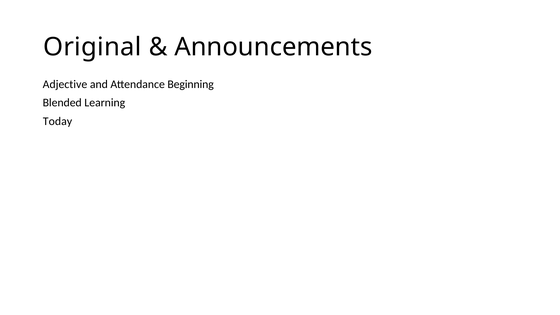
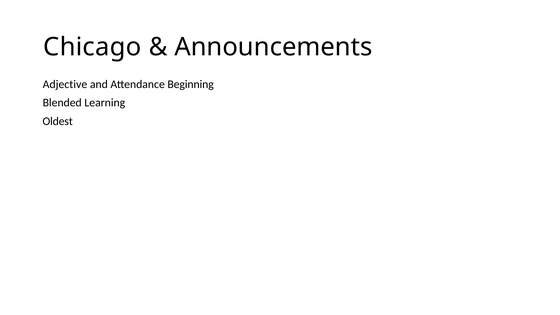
Original: Original -> Chicago
Today: Today -> Oldest
